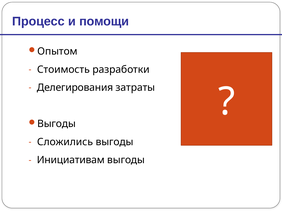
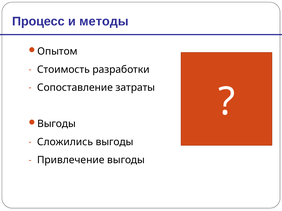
помощи: помощи -> методы
Делегирования: Делегирования -> Сопоставление
Инициативам: Инициативам -> Привлечение
